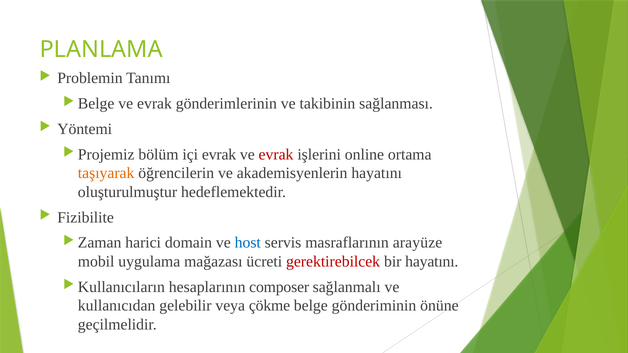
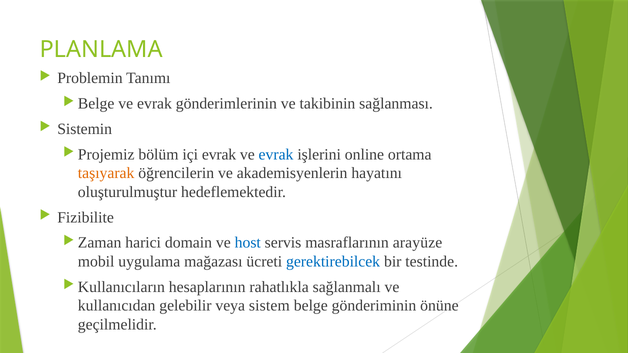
Yöntemi: Yöntemi -> Sistemin
evrak at (276, 154) colour: red -> blue
gerektirebilcek colour: red -> blue
bir hayatını: hayatını -> testinde
composer: composer -> rahatlıkla
çökme: çökme -> sistem
